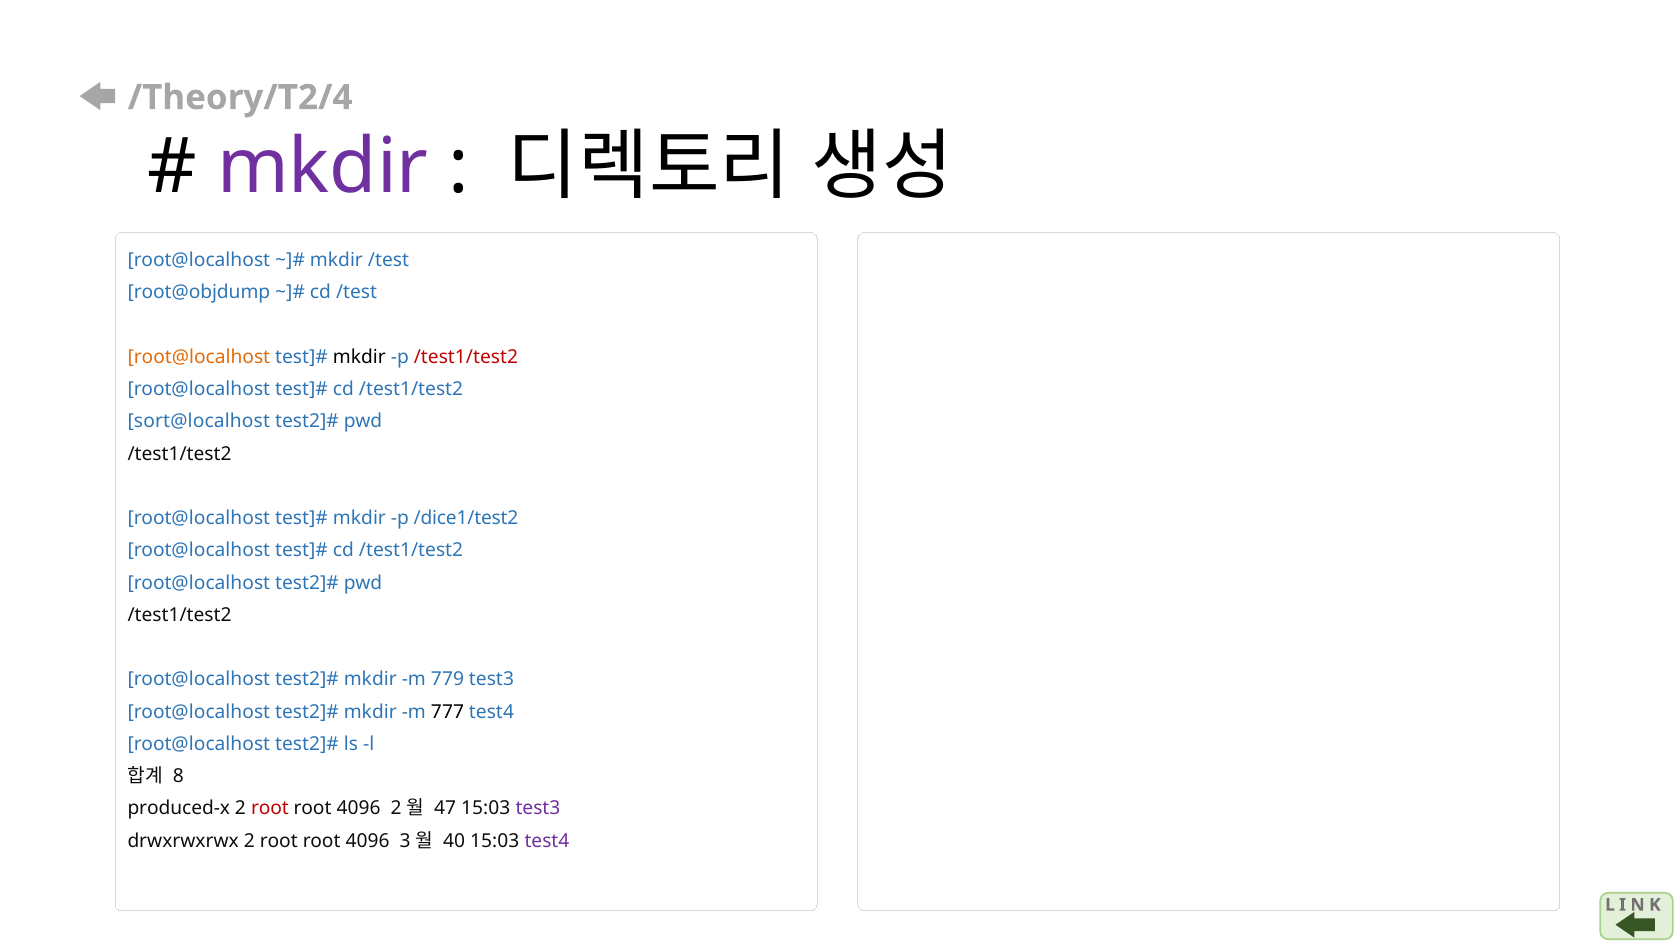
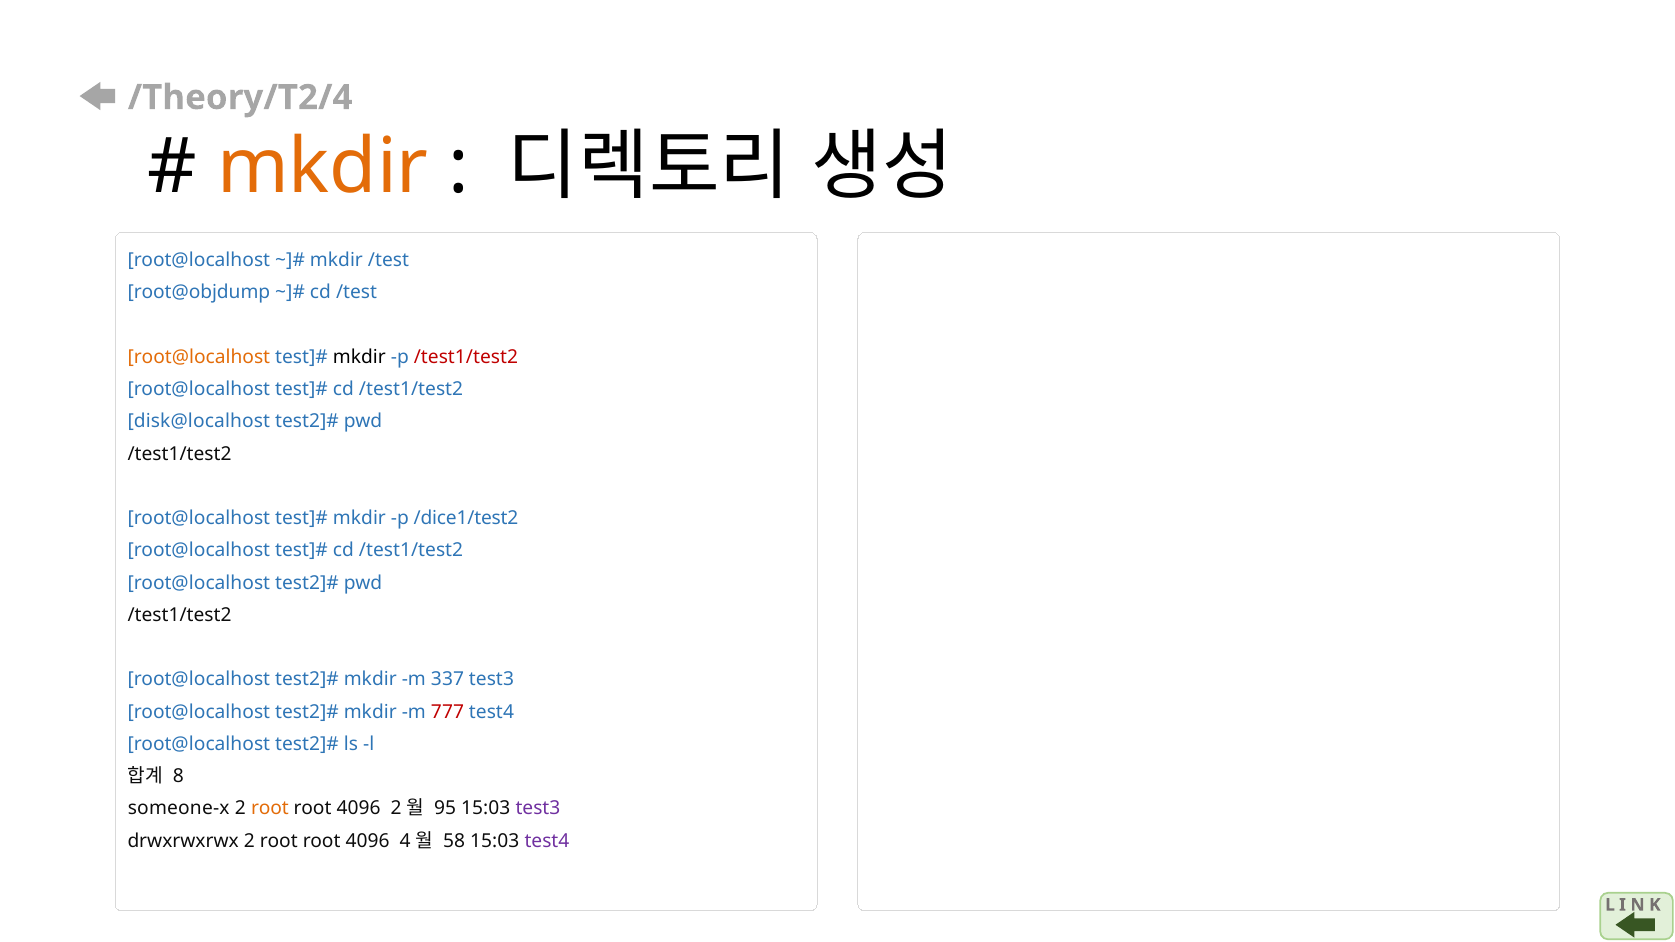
mkdir at (323, 168) colour: purple -> orange
sort@localhost: sort@localhost -> disk@localhost
779: 779 -> 337
777 colour: black -> red
produced-x: produced-x -> someone-x
root at (270, 809) colour: red -> orange
47: 47 -> 95
3: 3 -> 4
40: 40 -> 58
